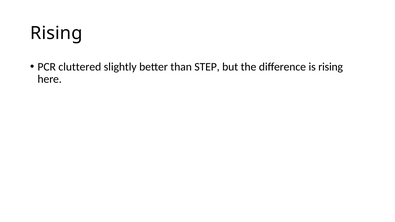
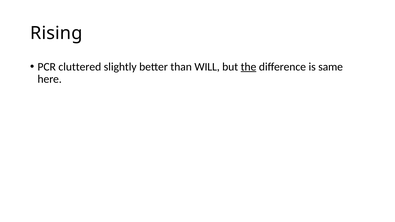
STEP: STEP -> WILL
the underline: none -> present
is rising: rising -> same
